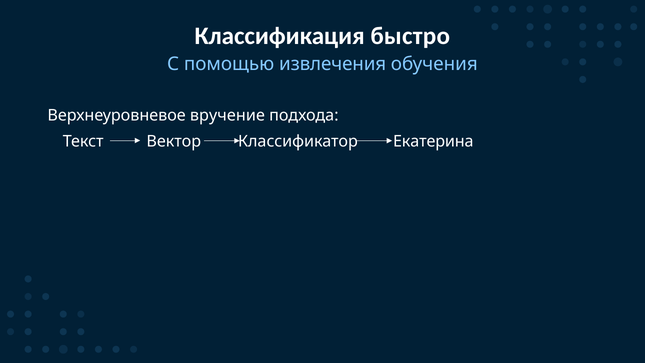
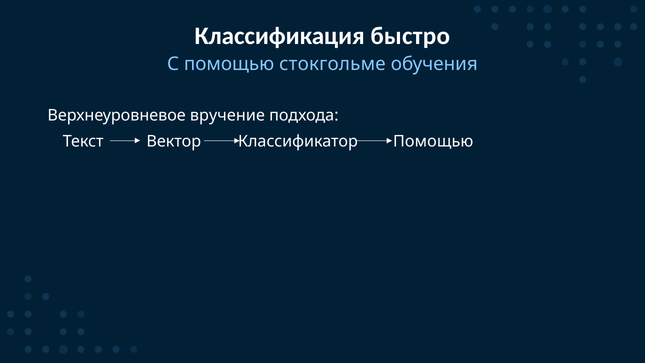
извлечения: извлечения -> стокгольме
Классификатор Екатерина: Екатерина -> Помощью
